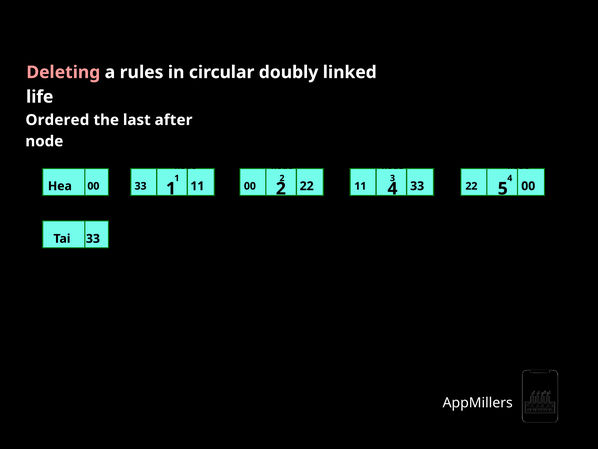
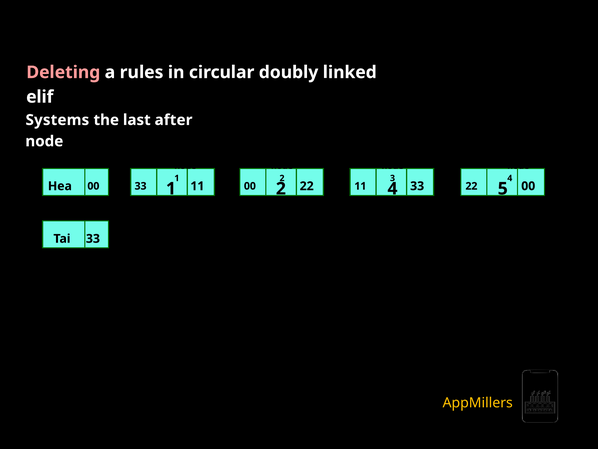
life: life -> elif
Ordered: Ordered -> Systems
AppMillers colour: white -> yellow
